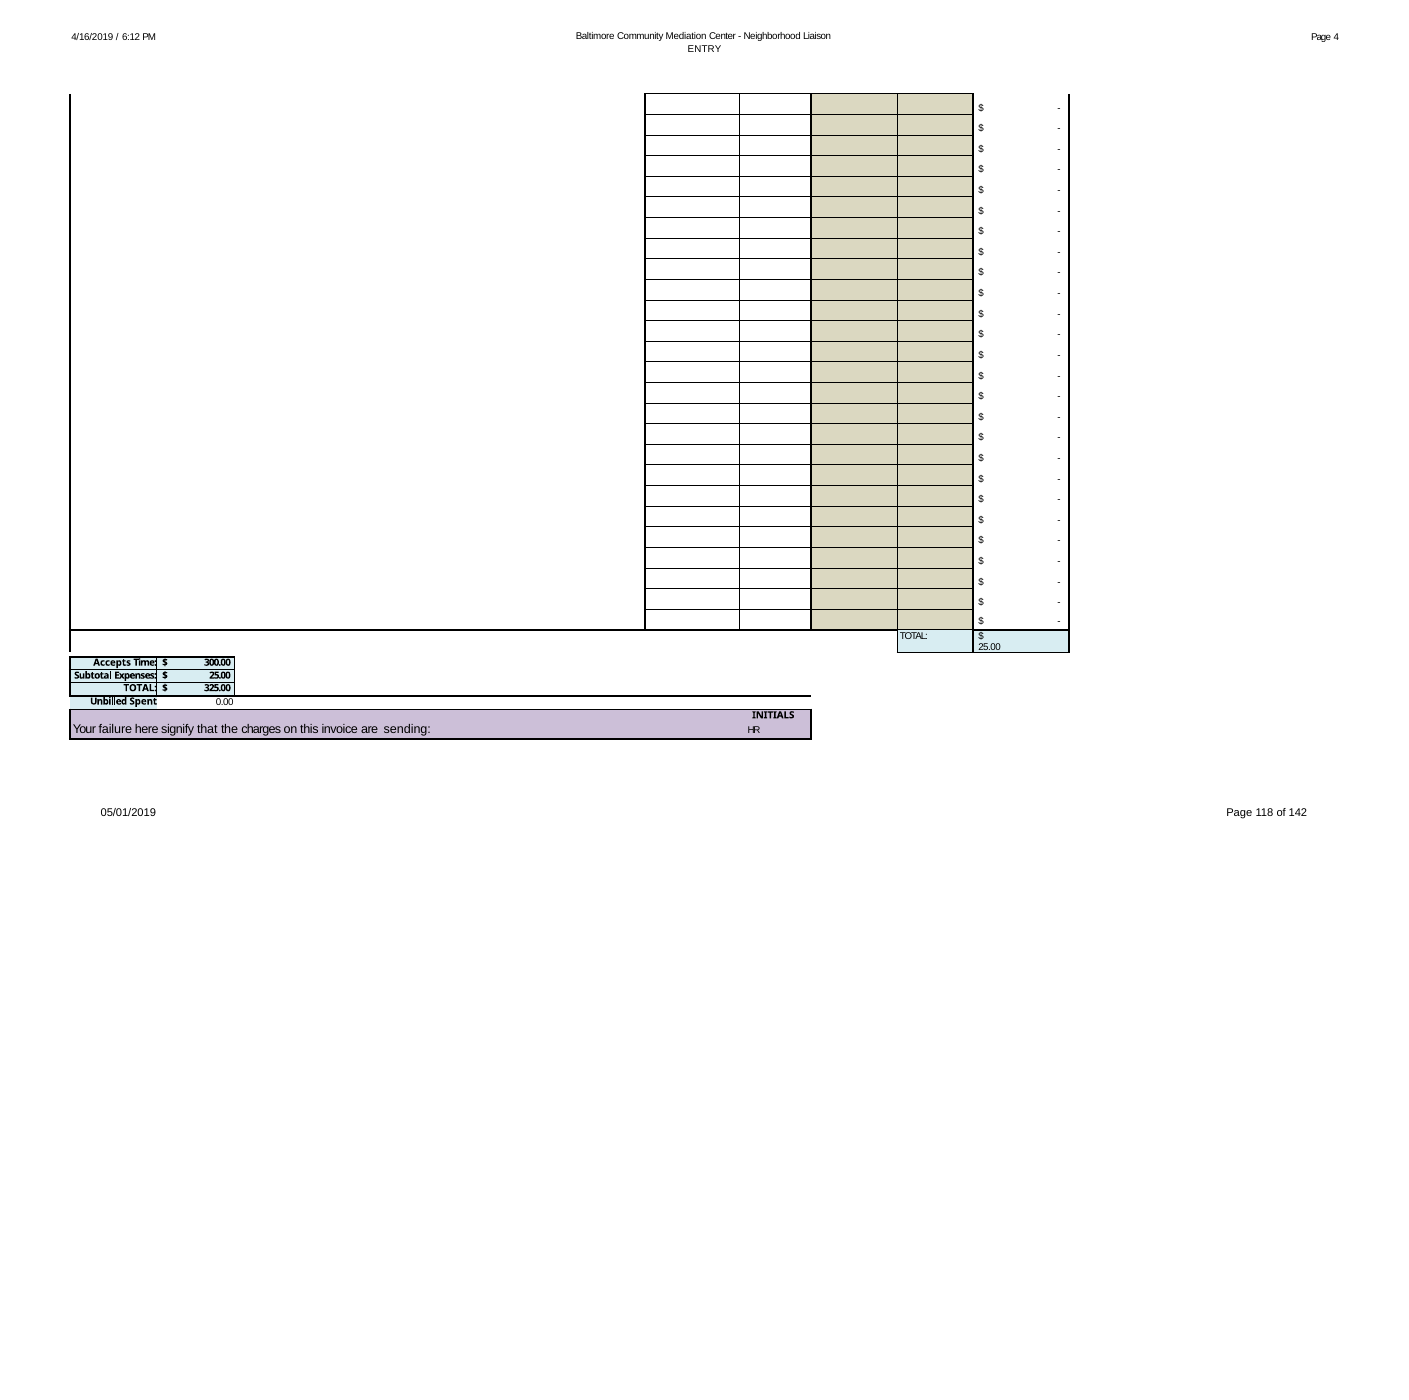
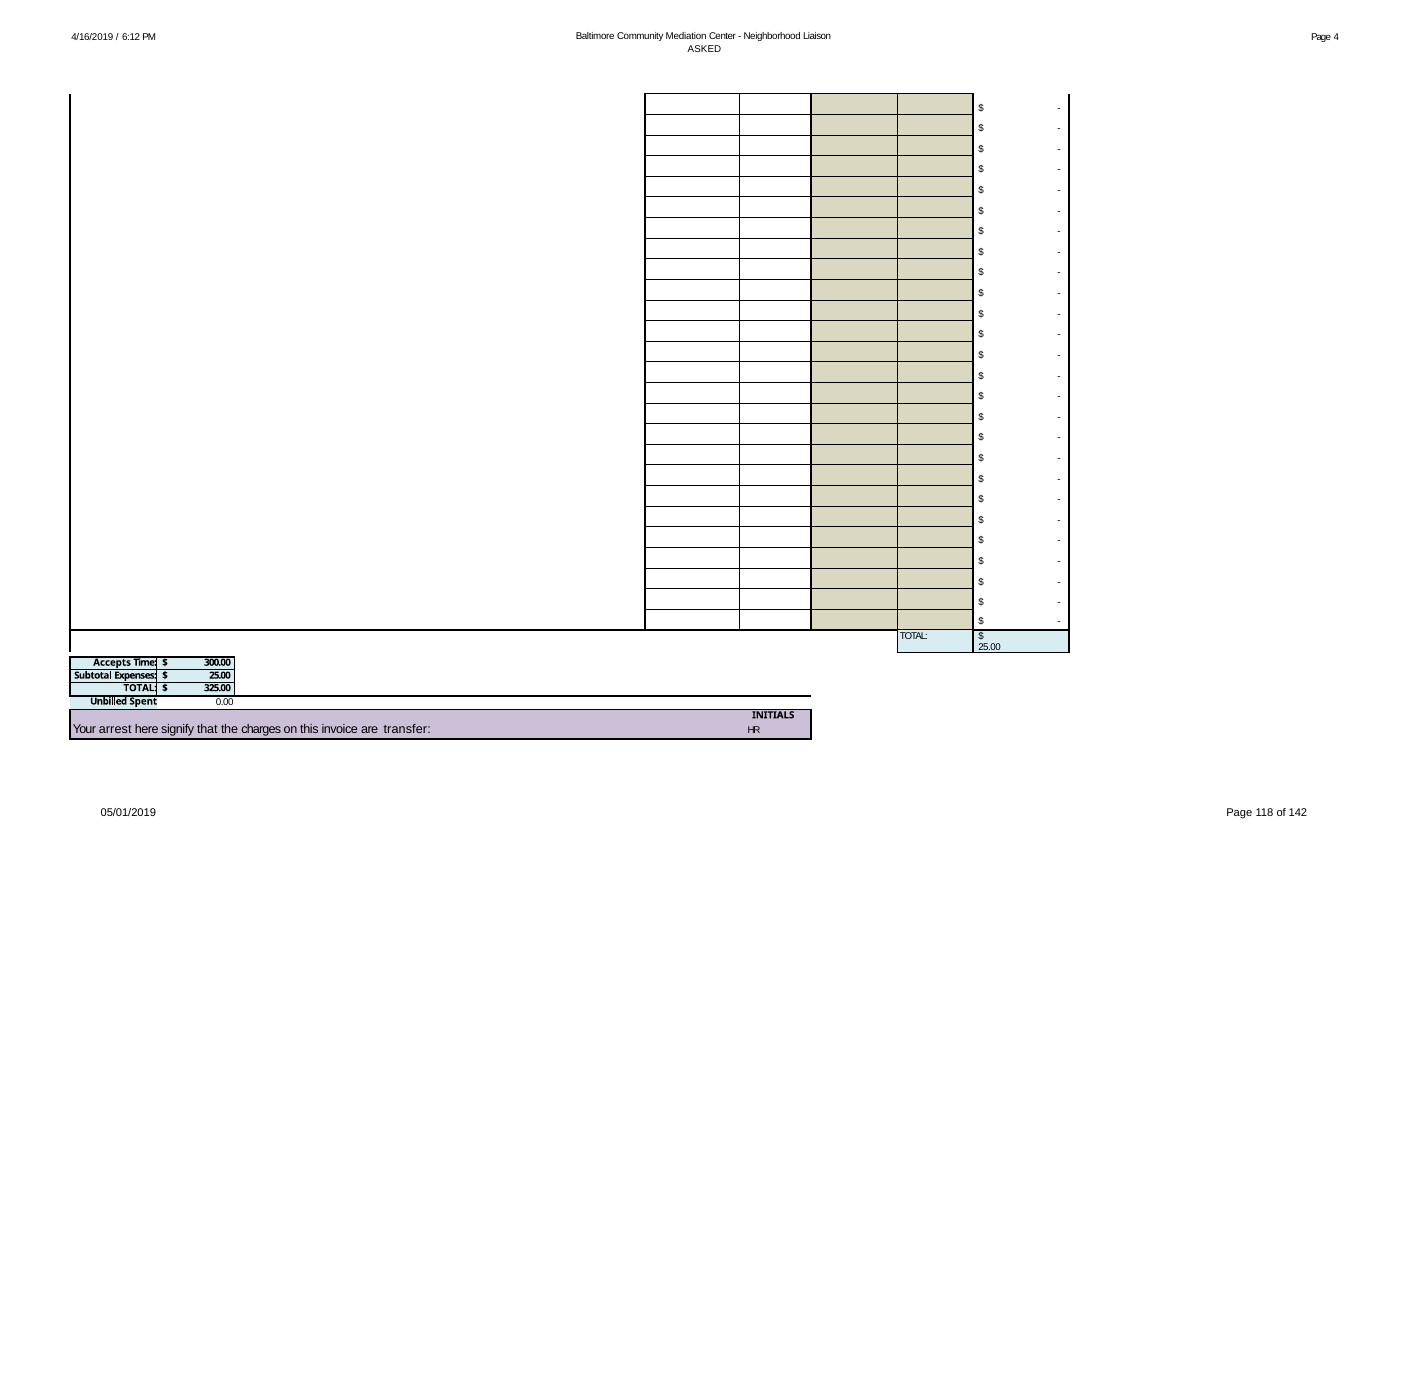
ENTRY: ENTRY -> ASKED
failure: failure -> arrest
sending: sending -> transfer
